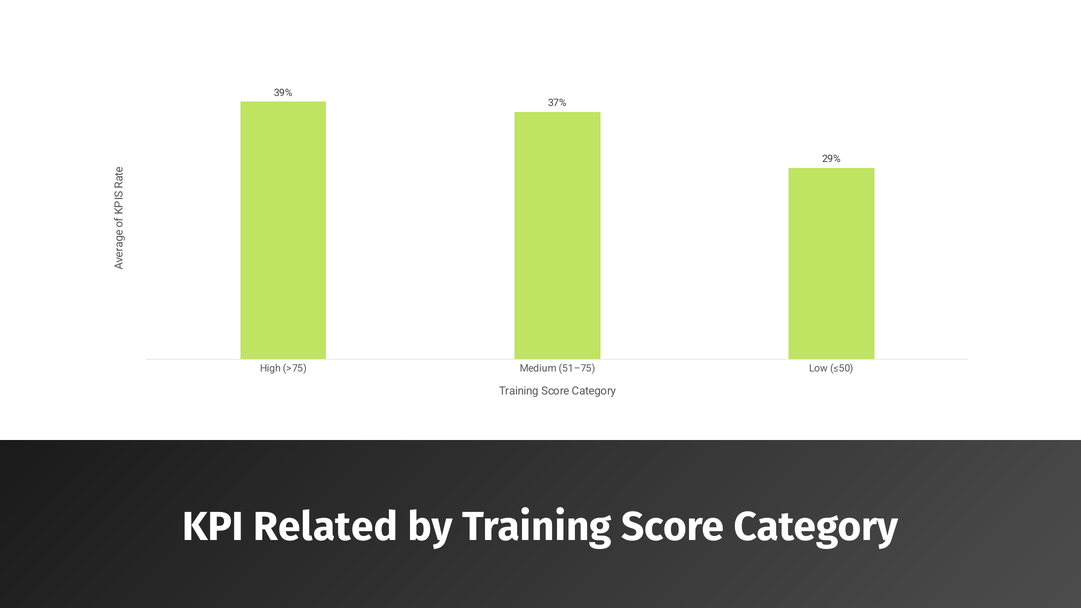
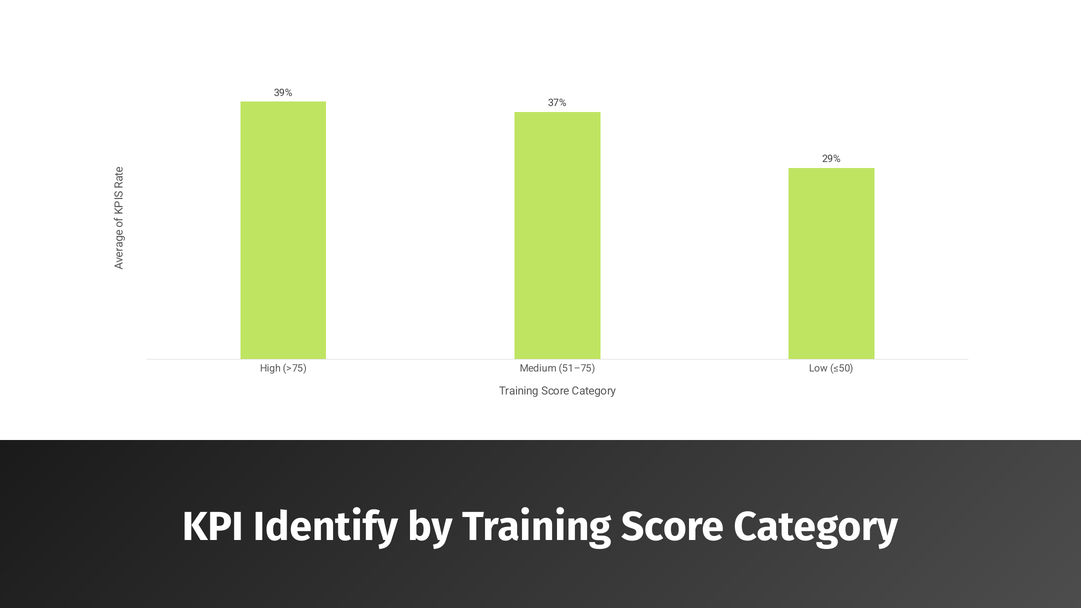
Related: Related -> Identify
